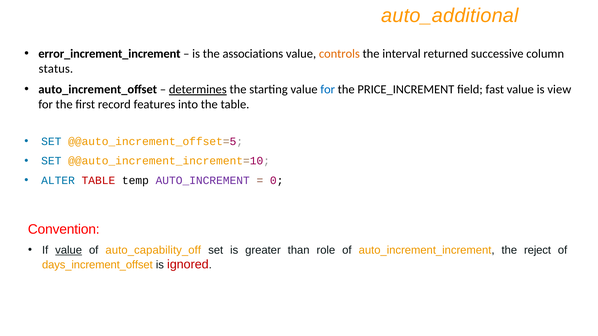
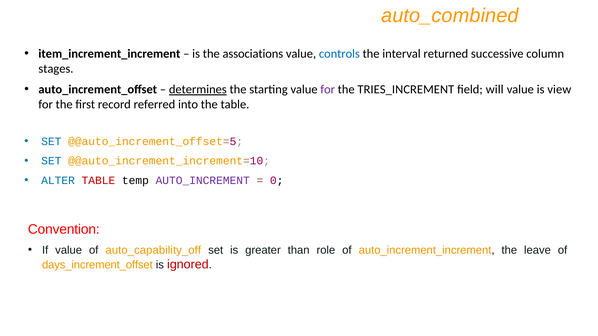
auto_additional: auto_additional -> auto_combined
error_increment_increment: error_increment_increment -> item_increment_increment
controls colour: orange -> blue
status: status -> stages
for at (328, 90) colour: blue -> purple
PRICE_INCREMENT: PRICE_INCREMENT -> TRIES_INCREMENT
fast: fast -> will
features: features -> referred
value at (69, 250) underline: present -> none
reject: reject -> leave
